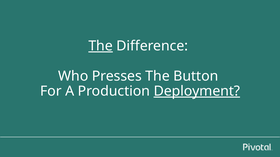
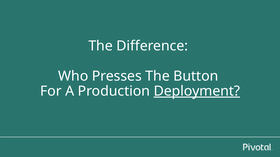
The at (101, 46) underline: present -> none
